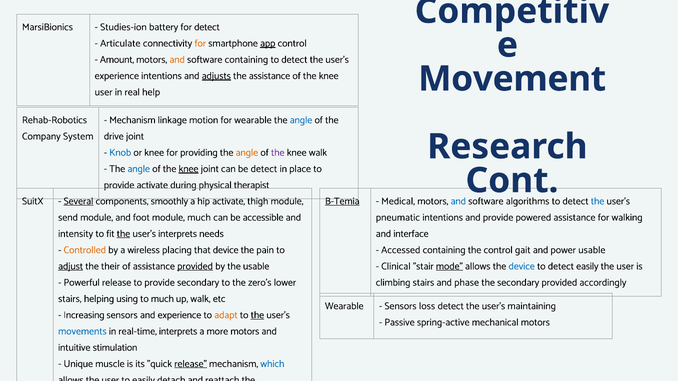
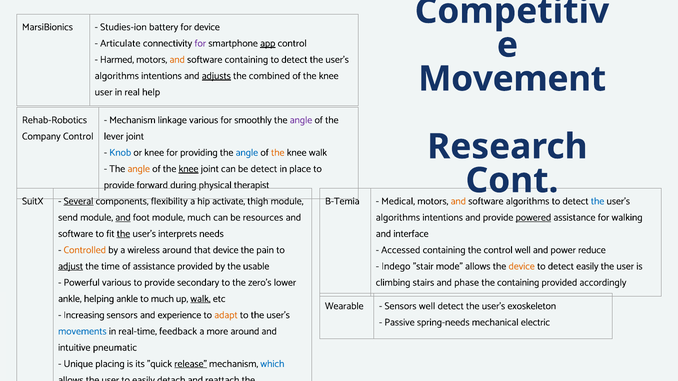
for detect: detect -> device
for at (200, 43) colour: orange -> purple
Amount: Amount -> Harmed
experience at (117, 76): experience -> algorithms
the assistance: assistance -> combined
linkage motion: motion -> various
for wearable: wearable -> smoothly
angle at (301, 120) colour: blue -> purple
Company System: System -> Control
drive: drive -> lever
angle at (247, 153) colour: orange -> blue
the at (278, 153) colour: purple -> orange
angle at (139, 169) colour: blue -> orange
provide activate: activate -> forward
components smoothly: smoothly -> flexibility
B-Temia underline: present -> none
and at (458, 201) colour: blue -> orange
and at (123, 218) underline: none -> present
accessible: accessible -> resources
pneumatic at (398, 218): pneumatic -> algorithms
powered underline: none -> present
intensity at (76, 234): intensity -> software
wireless placing: placing -> around
control gait: gait -> well
power usable: usable -> reduce
their: their -> time
provided at (195, 266) underline: present -> none
Clinical: Clinical -> Indego
mode underline: present -> none
device at (522, 266) colour: blue -> orange
Powerful release: release -> various
the secondary: secondary -> containing
stairs at (70, 299): stairs -> ankle
helping using: using -> ankle
walk at (200, 299) underline: none -> present
Sensors loss: loss -> well
user's maintaining: maintaining -> exoskeleton
the at (257, 315) underline: present -> none
spring-active: spring-active -> spring-needs
mechanical motors: motors -> electric
real-time interprets: interprets -> feedback
more motors: motors -> around
stimulation: stimulation -> pneumatic
muscle: muscle -> placing
